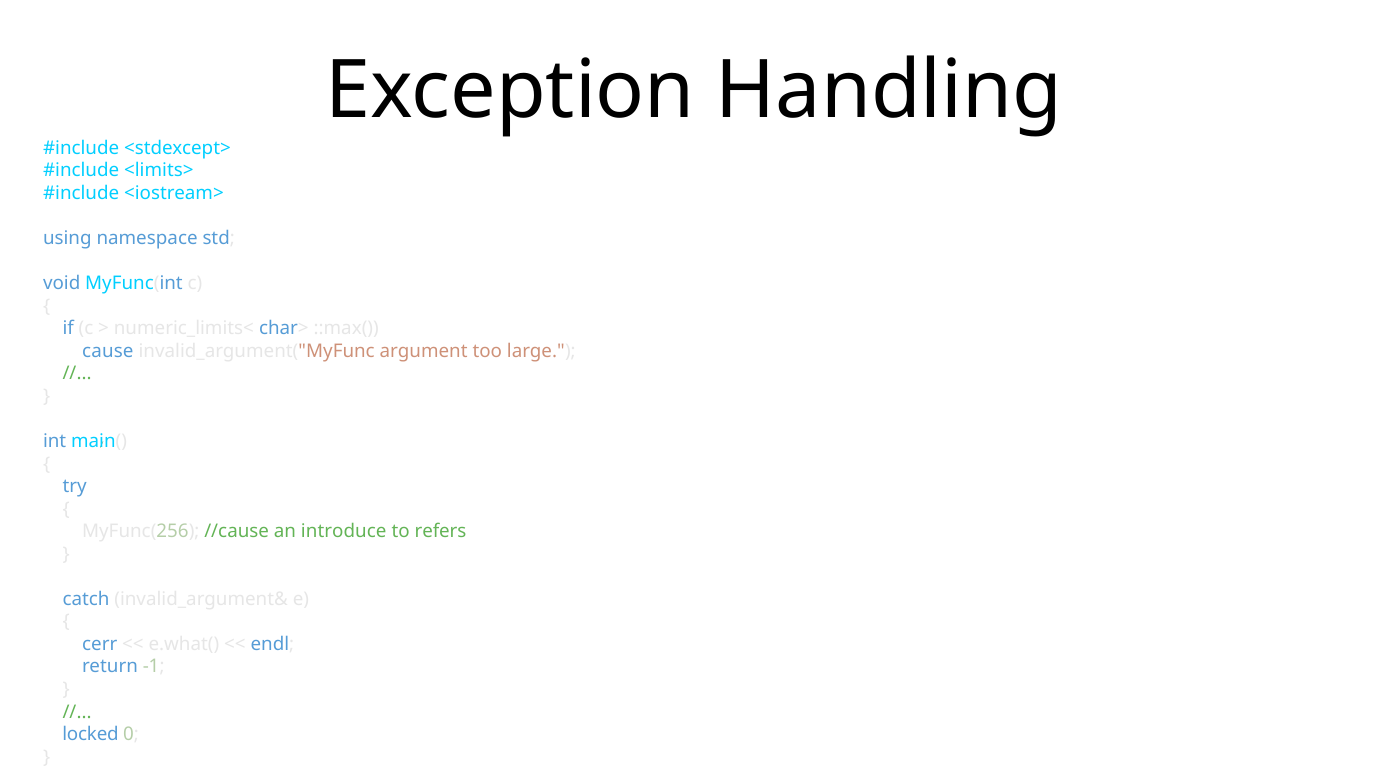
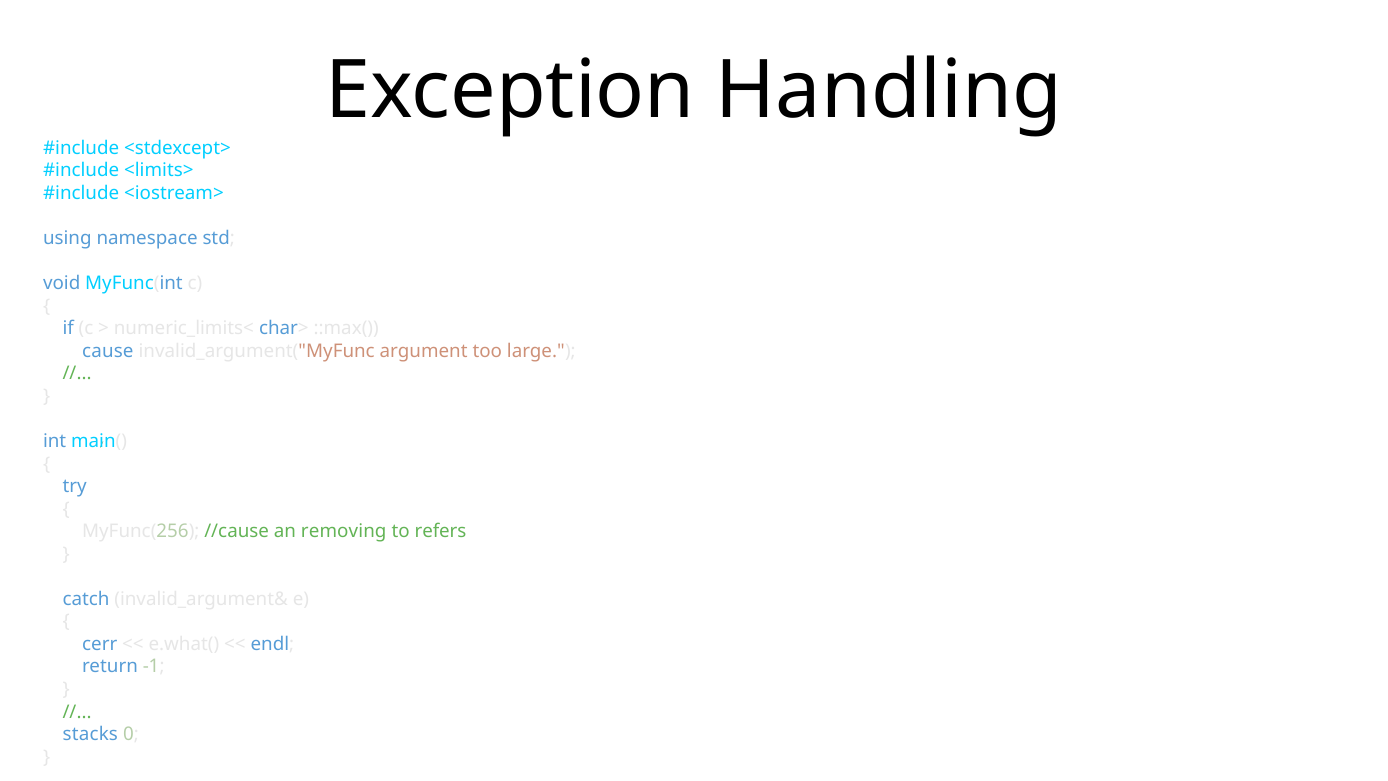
introduce: introduce -> removing
locked: locked -> stacks
